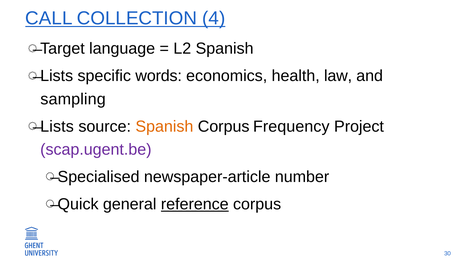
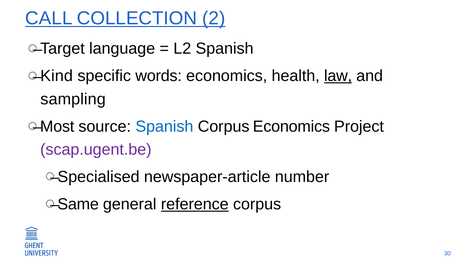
4: 4 -> 2
Lists at (57, 76): Lists -> Kind
law underline: none -> present
Lists at (57, 126): Lists -> Most
Spanish at (164, 126) colour: orange -> blue
Corpus Frequency: Frequency -> Economics
Quick: Quick -> Same
